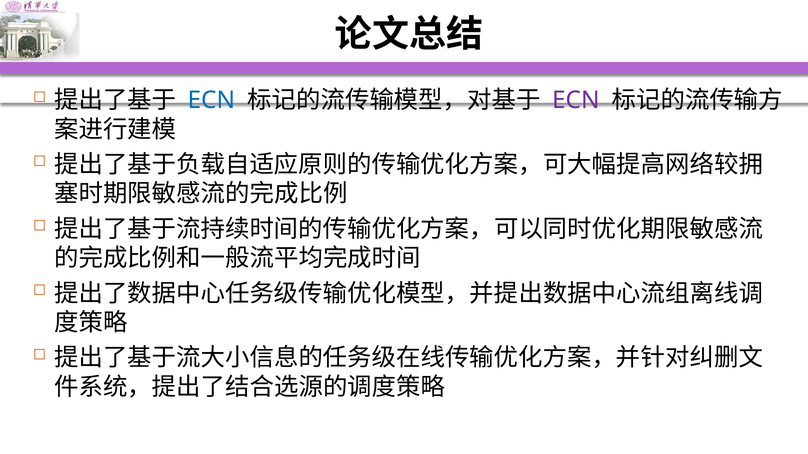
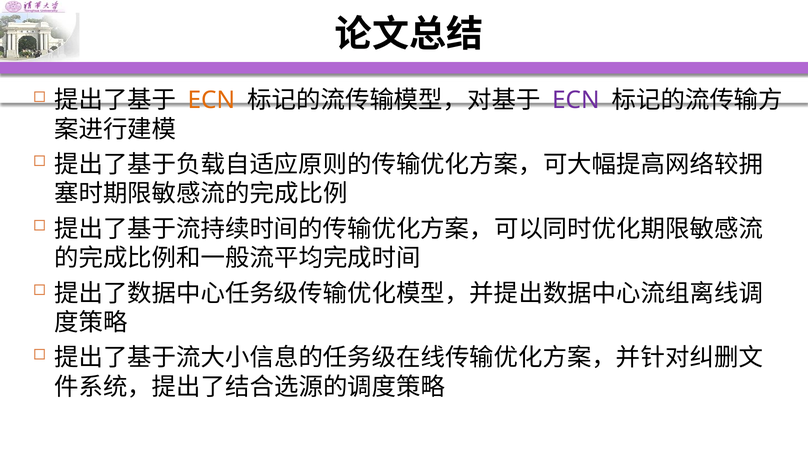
ECN at (211, 100) colour: blue -> orange
